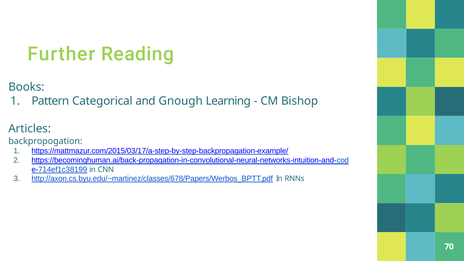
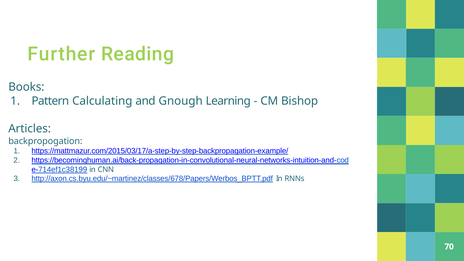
Categorical: Categorical -> Calculating
